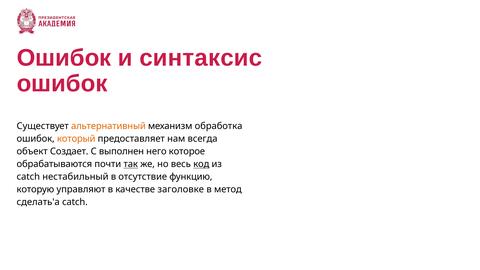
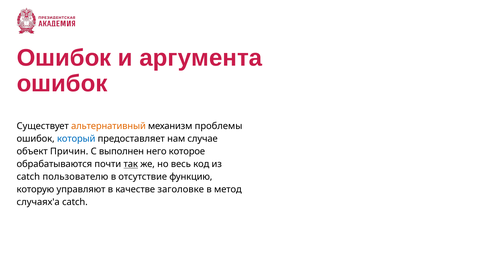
синтаксис: синтаксис -> аргумента
обработка: обработка -> проблемы
который colour: orange -> blue
всегда: всегда -> случае
Создает: Создает -> Причин
код underline: present -> none
нестабильный: нестабильный -> пользователю
сделать'а: сделать'а -> случаях'а
